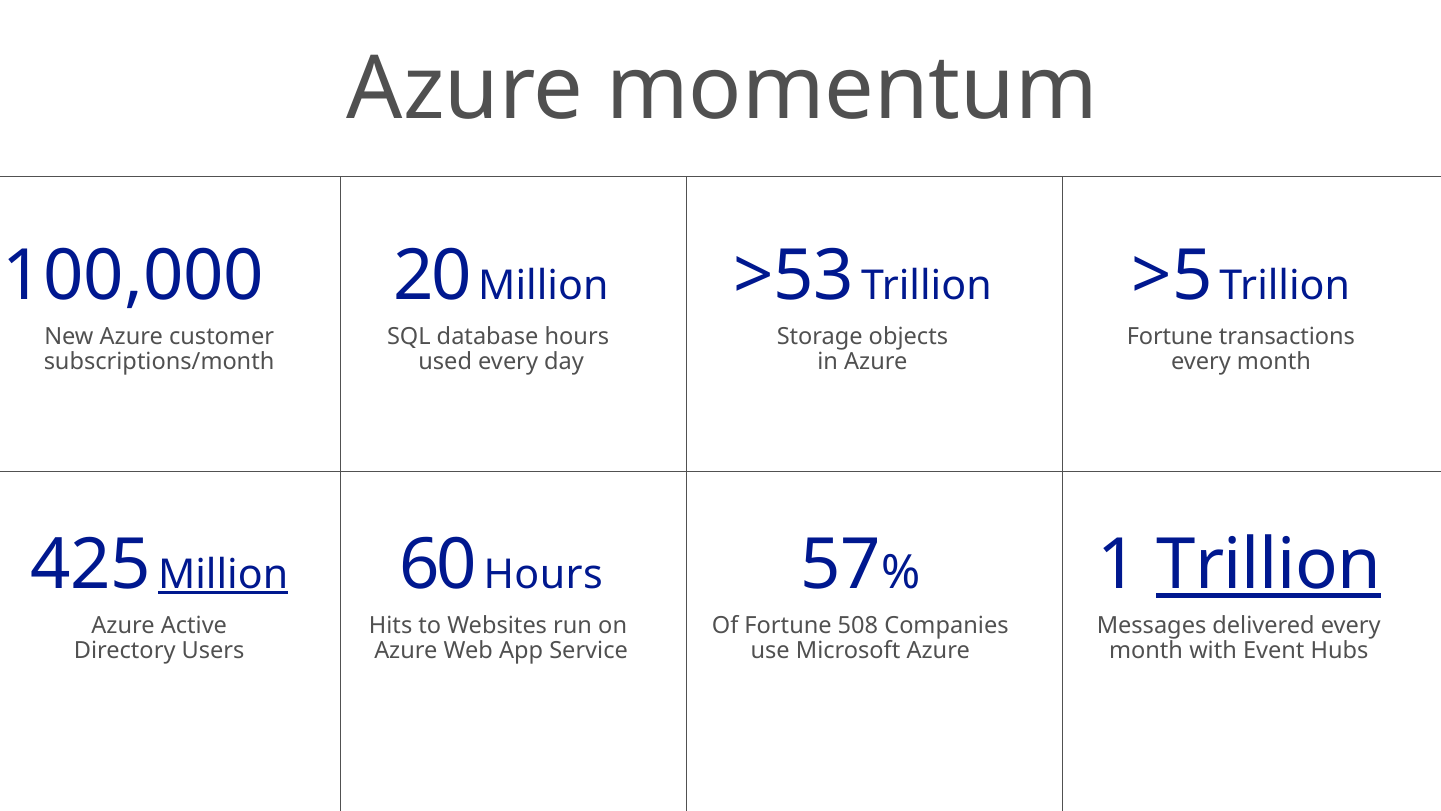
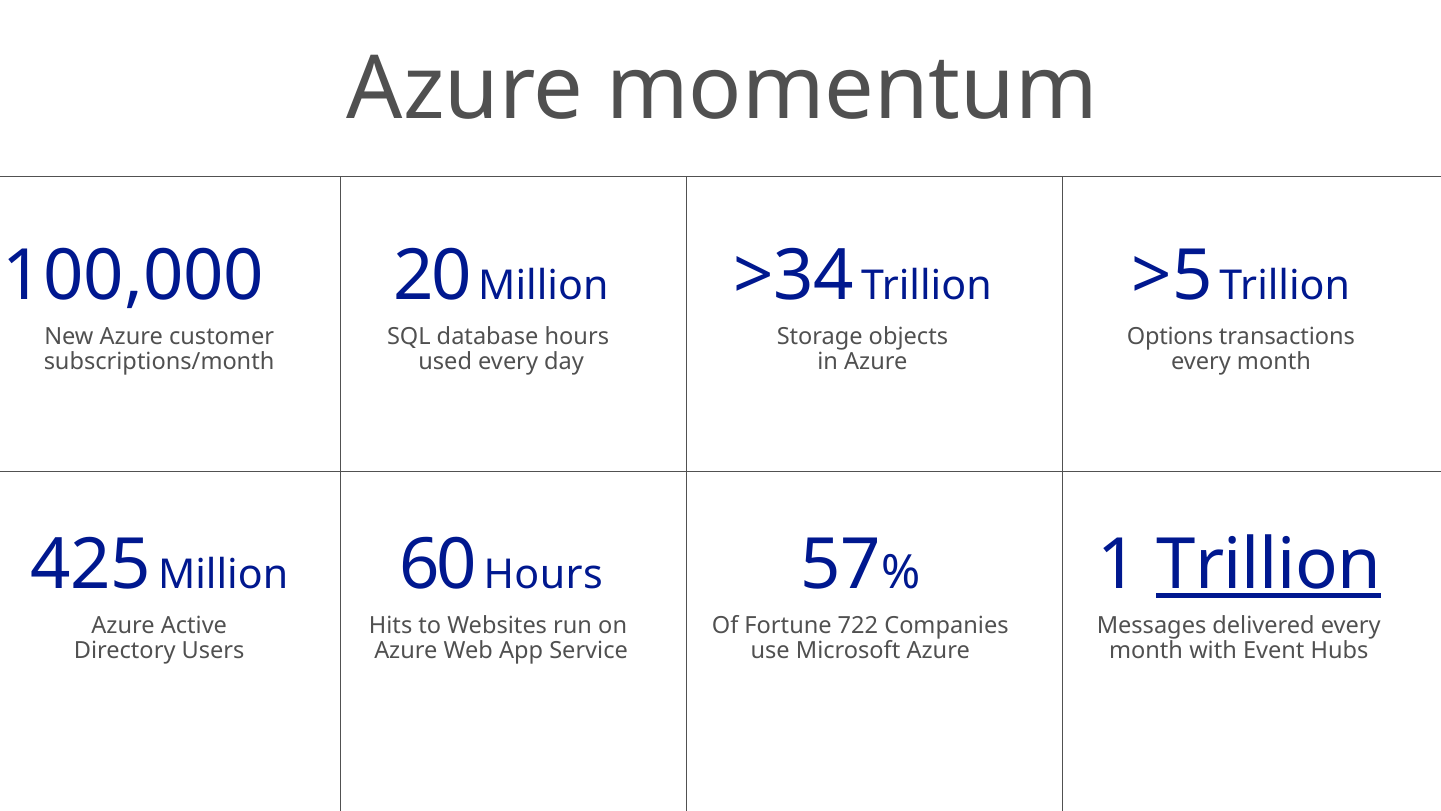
>53: >53 -> >34
Fortune at (1170, 336): Fortune -> Options
Million at (223, 575) underline: present -> none
508: 508 -> 722
